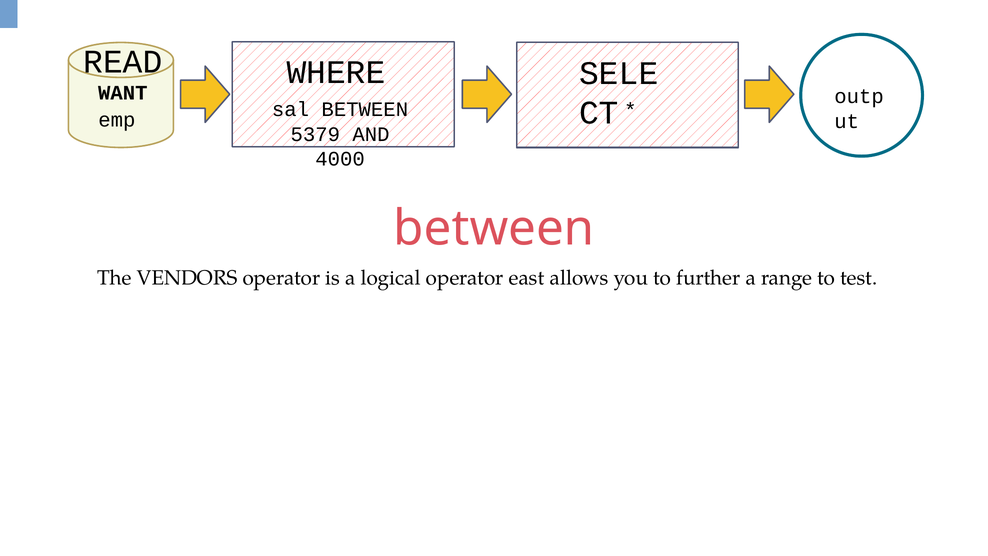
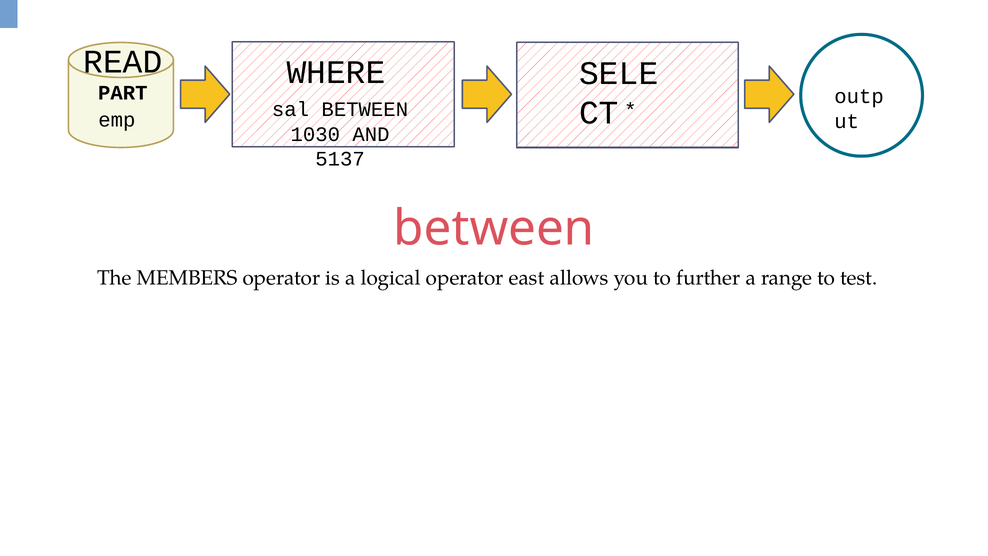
WANT: WANT -> PART
5379: 5379 -> 1030
4000: 4000 -> 5137
VENDORS: VENDORS -> MEMBERS
